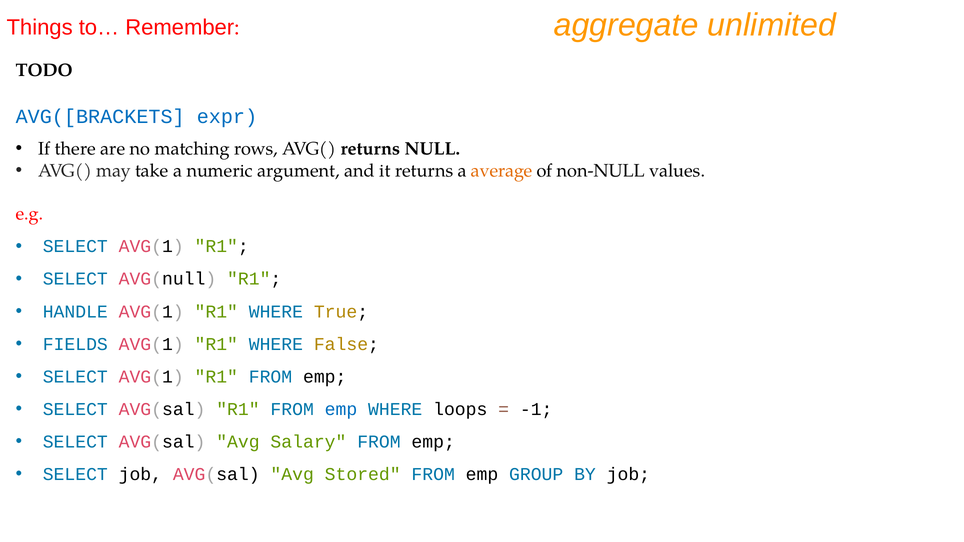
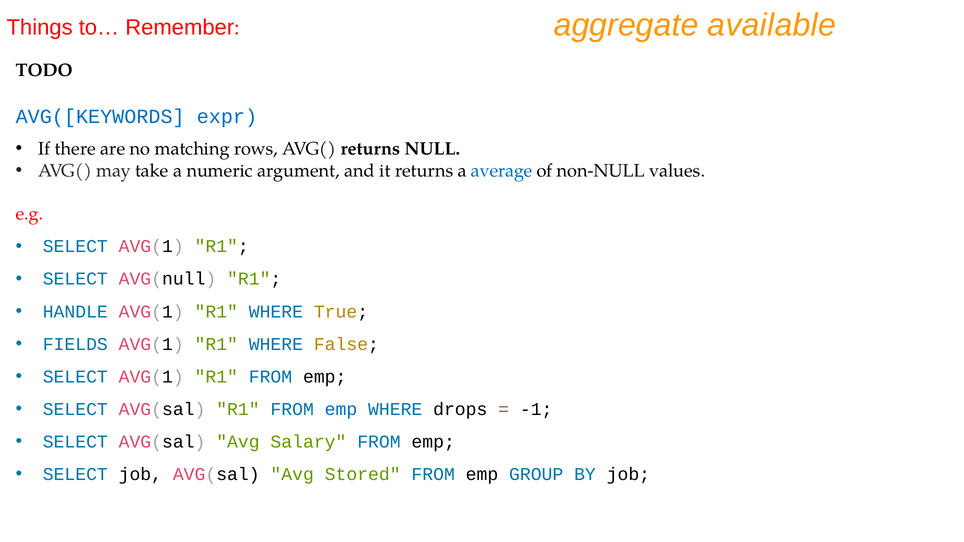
unlimited: unlimited -> available
AVG([BRACKETS: AVG([BRACKETS -> AVG([KEYWORDS
average colour: orange -> blue
loops: loops -> drops
